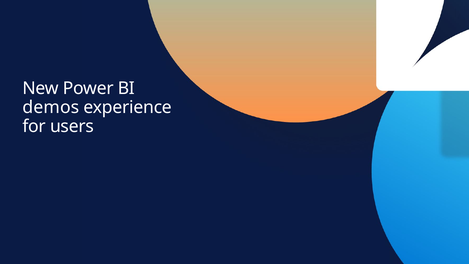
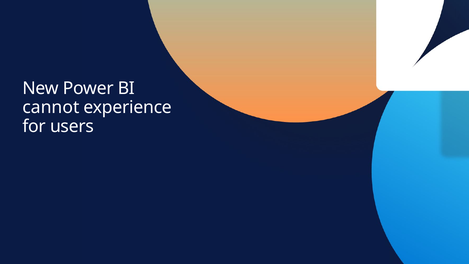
demos: demos -> cannot
